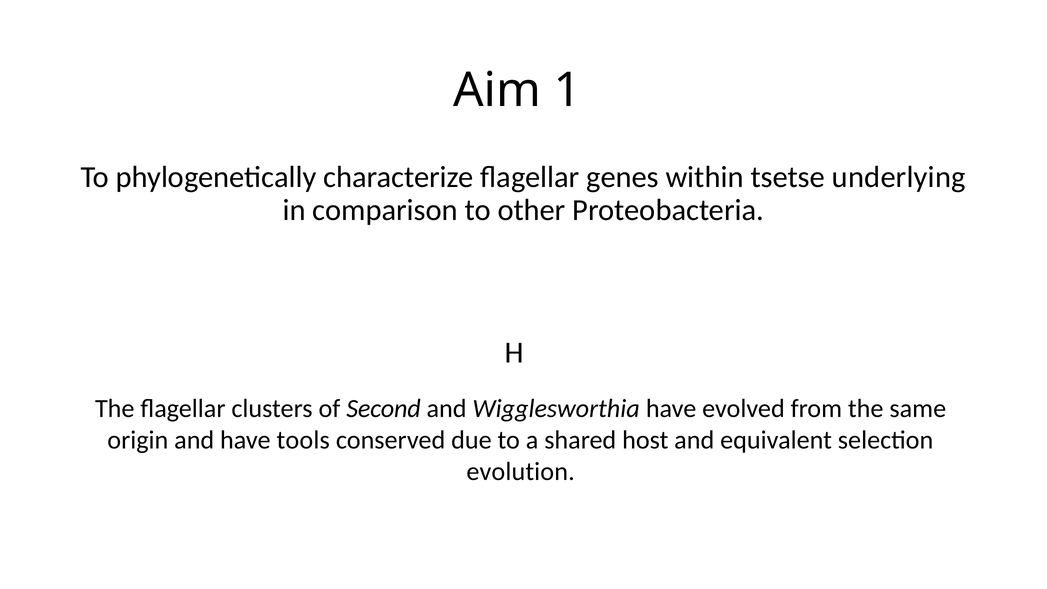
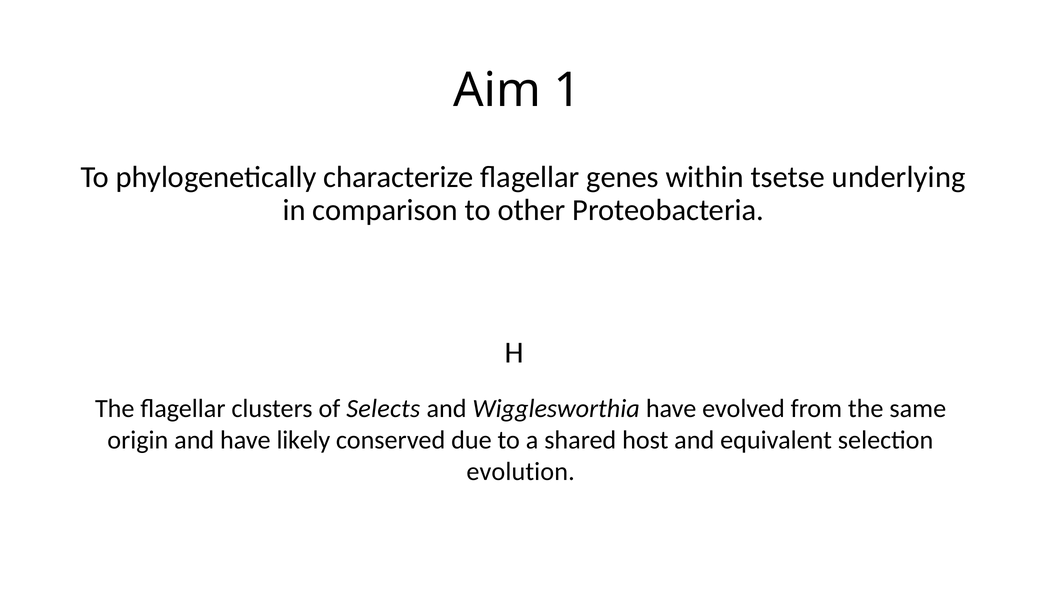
Second: Second -> Selects
tools: tools -> likely
